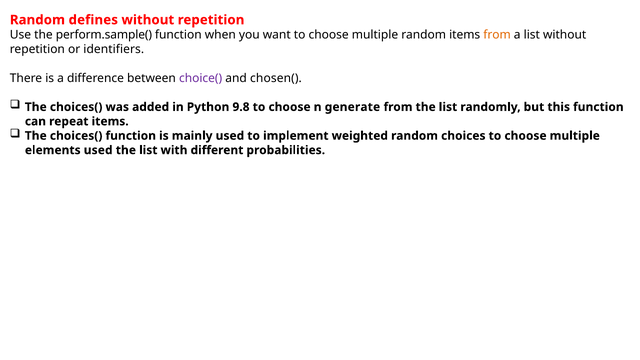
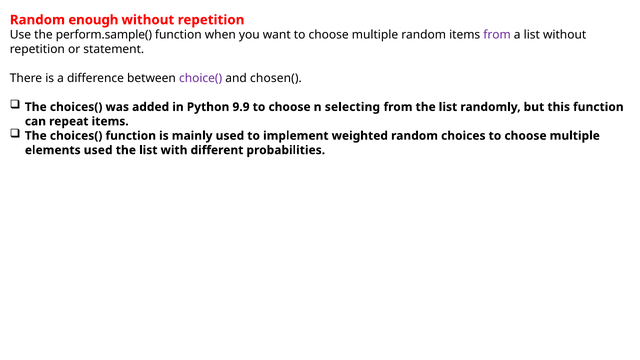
defines: defines -> enough
from at (497, 35) colour: orange -> purple
identifiers: identifiers -> statement
9.8: 9.8 -> 9.9
generate: generate -> selecting
